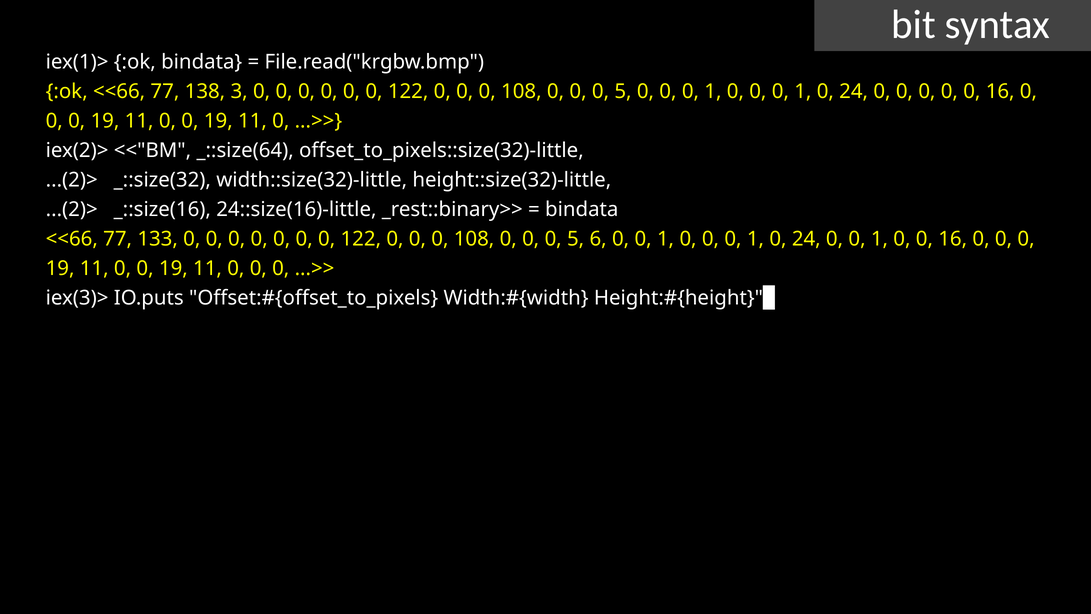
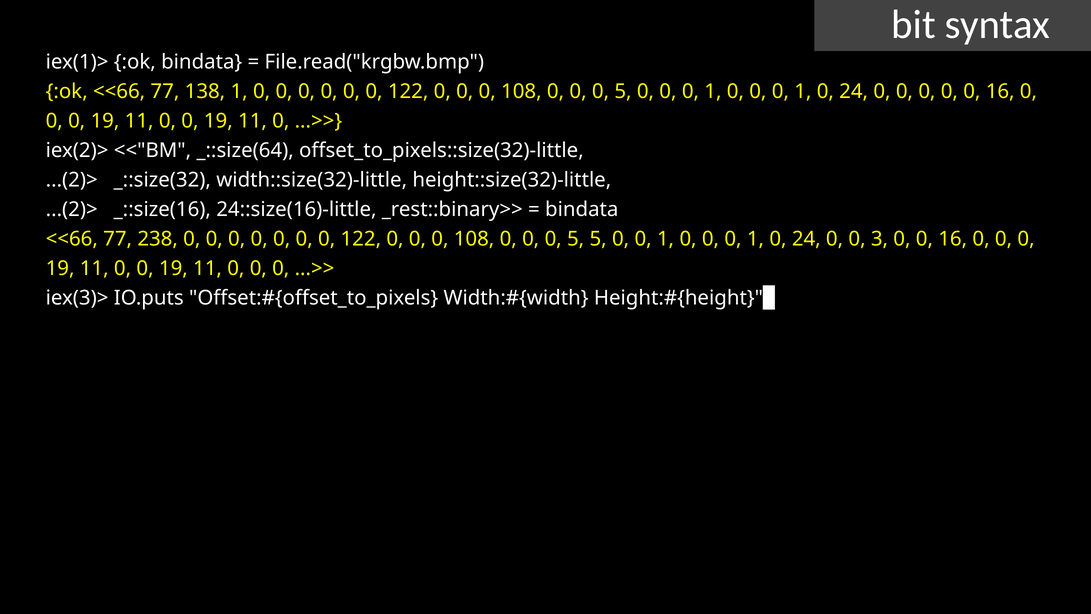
138 3: 3 -> 1
133: 133 -> 238
5 6: 6 -> 5
24 0 0 1: 1 -> 3
